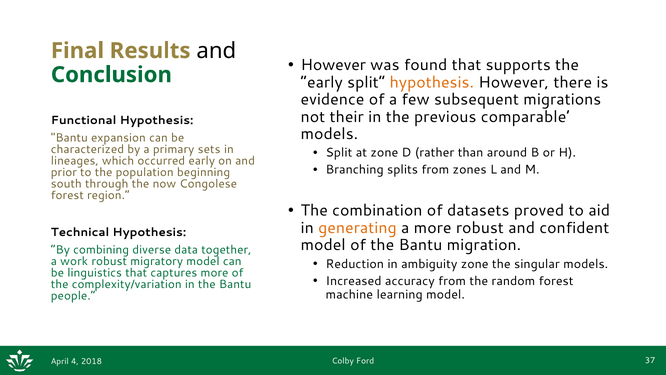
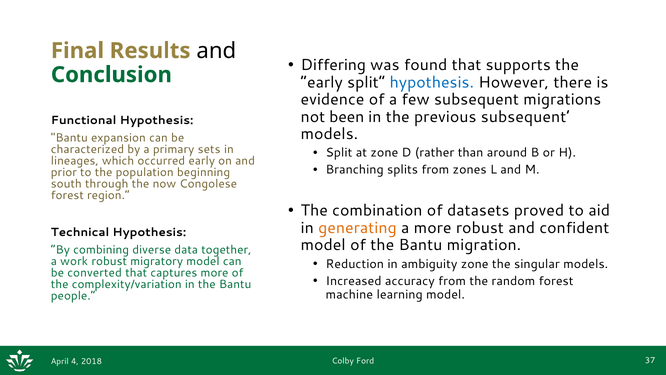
However at (333, 65): However -> Differing
hypothesis at (432, 82) colour: orange -> blue
their: their -> been
previous comparable: comparable -> subsequent
linguistics: linguistics -> converted
